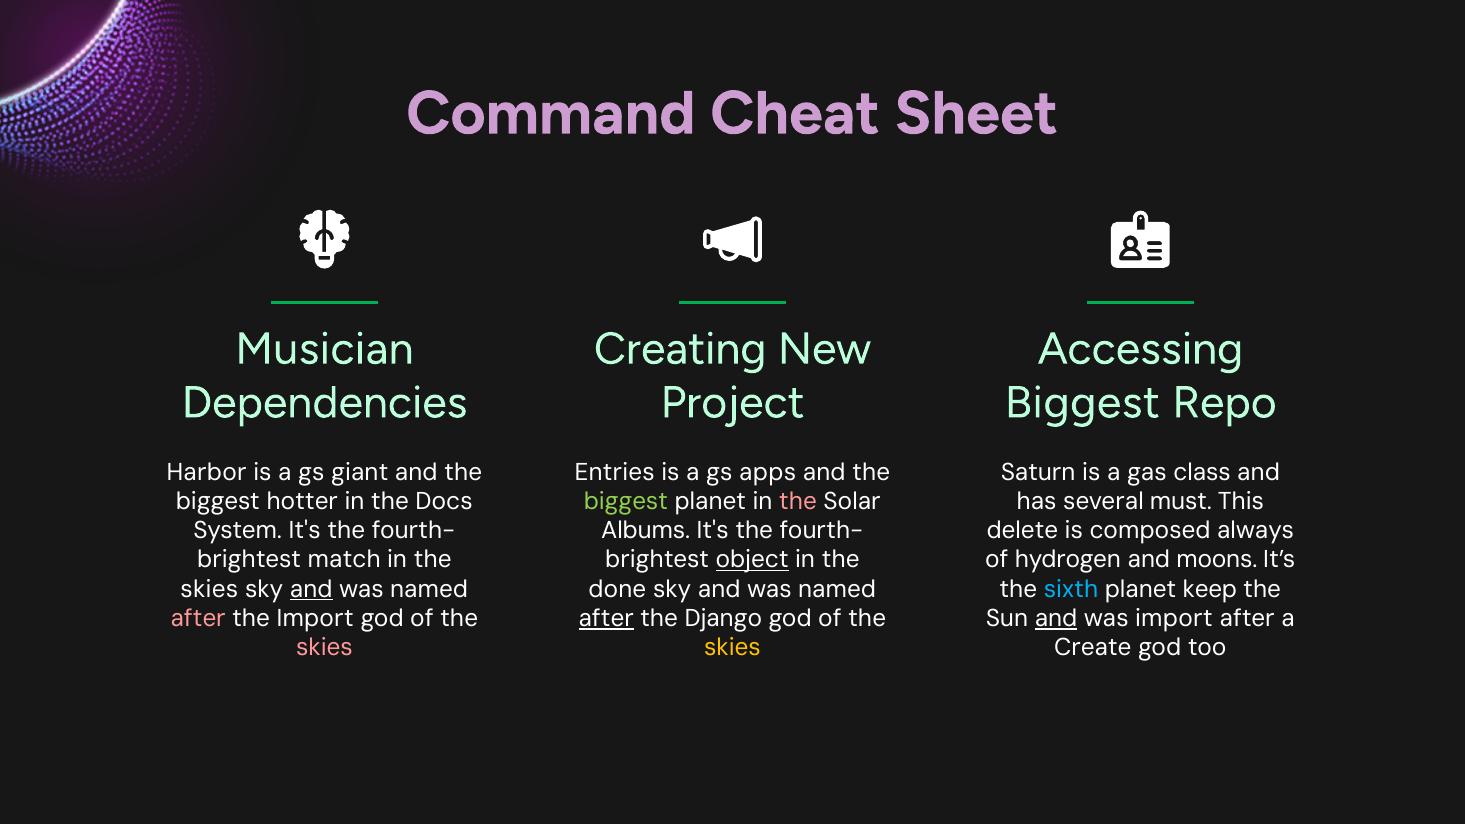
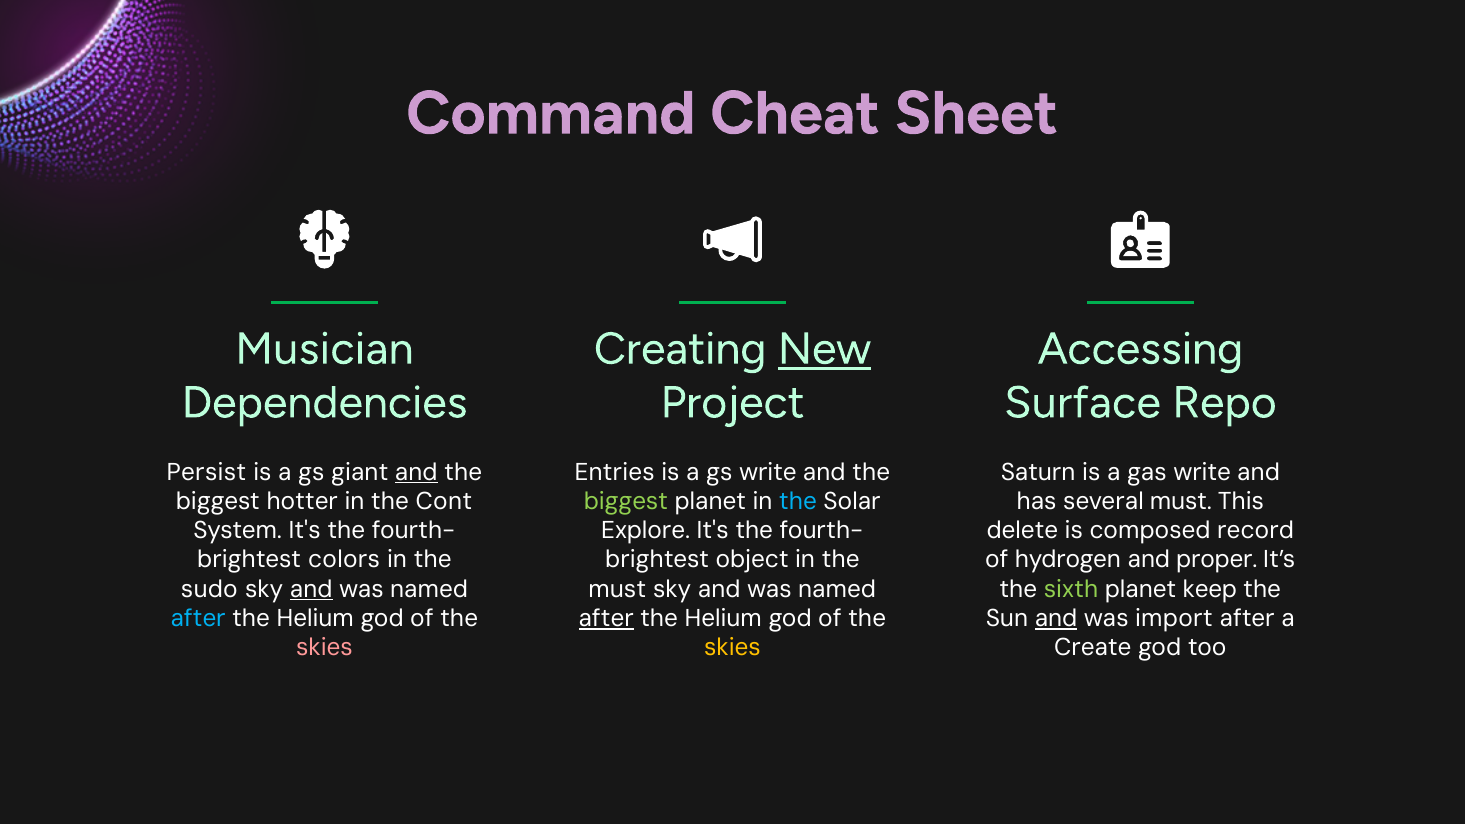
New underline: none -> present
Biggest at (1082, 403): Biggest -> Surface
Harbor: Harbor -> Persist
and at (416, 472) underline: none -> present
gs apps: apps -> write
gas class: class -> write
Docs: Docs -> Cont
the at (798, 501) colour: pink -> light blue
Albums: Albums -> Explore
always: always -> record
match: match -> colors
object underline: present -> none
moons: moons -> proper
skies at (209, 589): skies -> sudo
done at (617, 589): done -> must
sixth colour: light blue -> light green
after at (198, 619) colour: pink -> light blue
Import at (315, 619): Import -> Helium
Django at (723, 619): Django -> Helium
